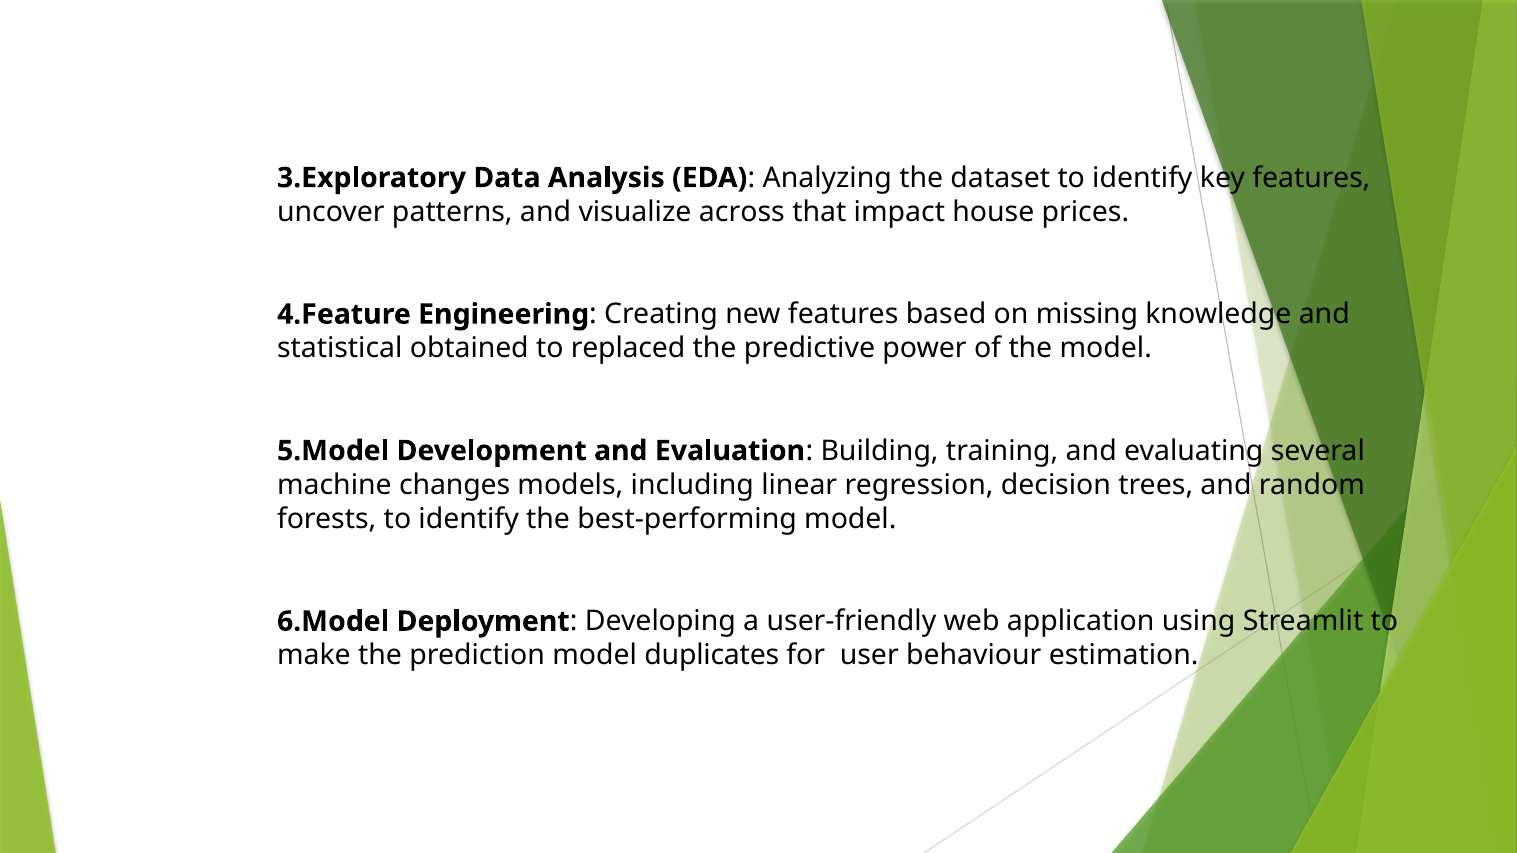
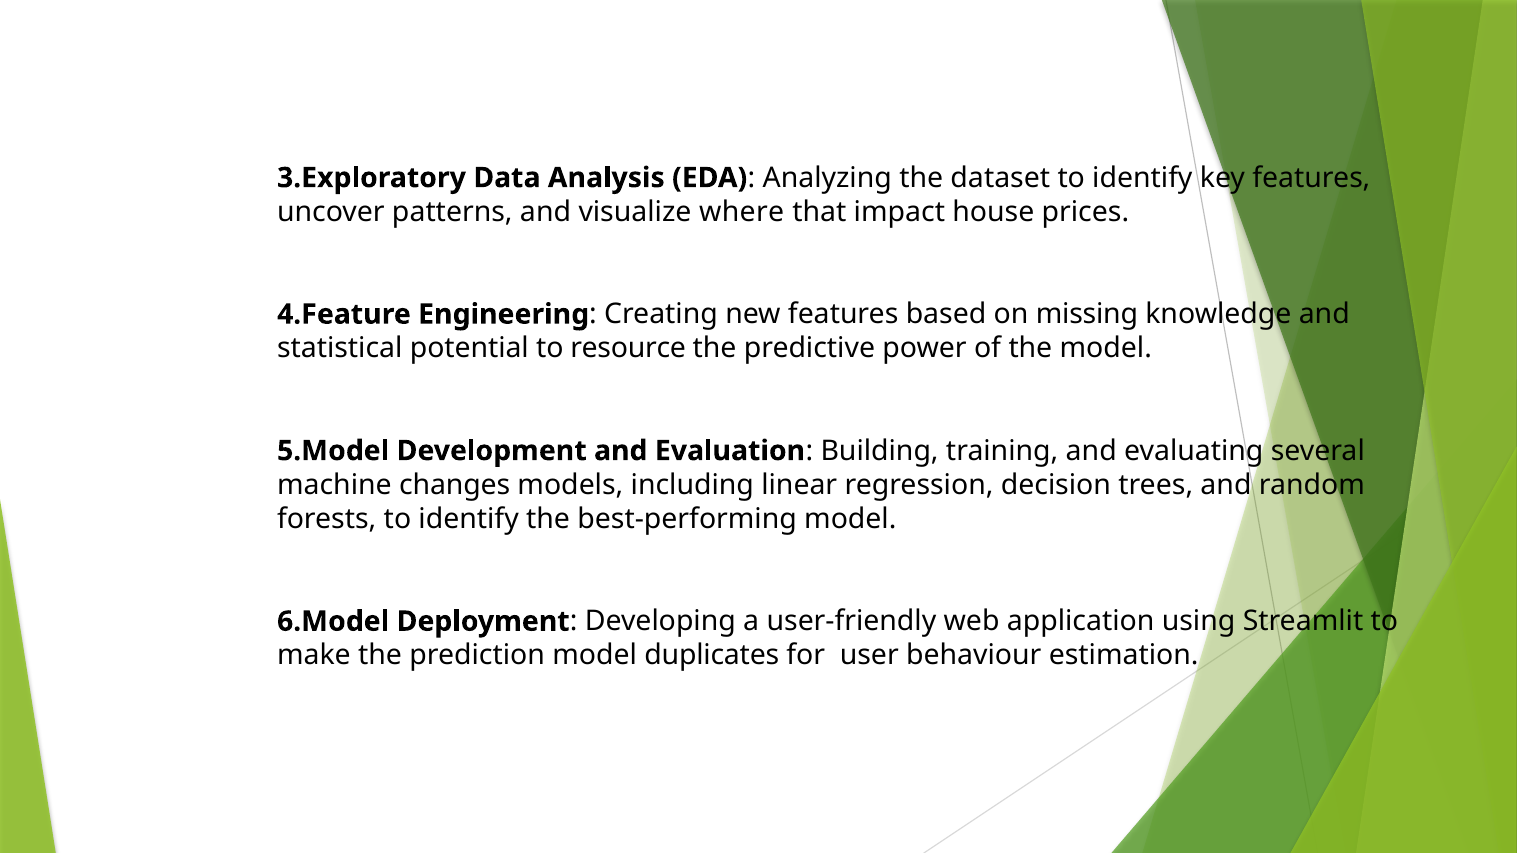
across: across -> where
obtained: obtained -> potential
replaced: replaced -> resource
